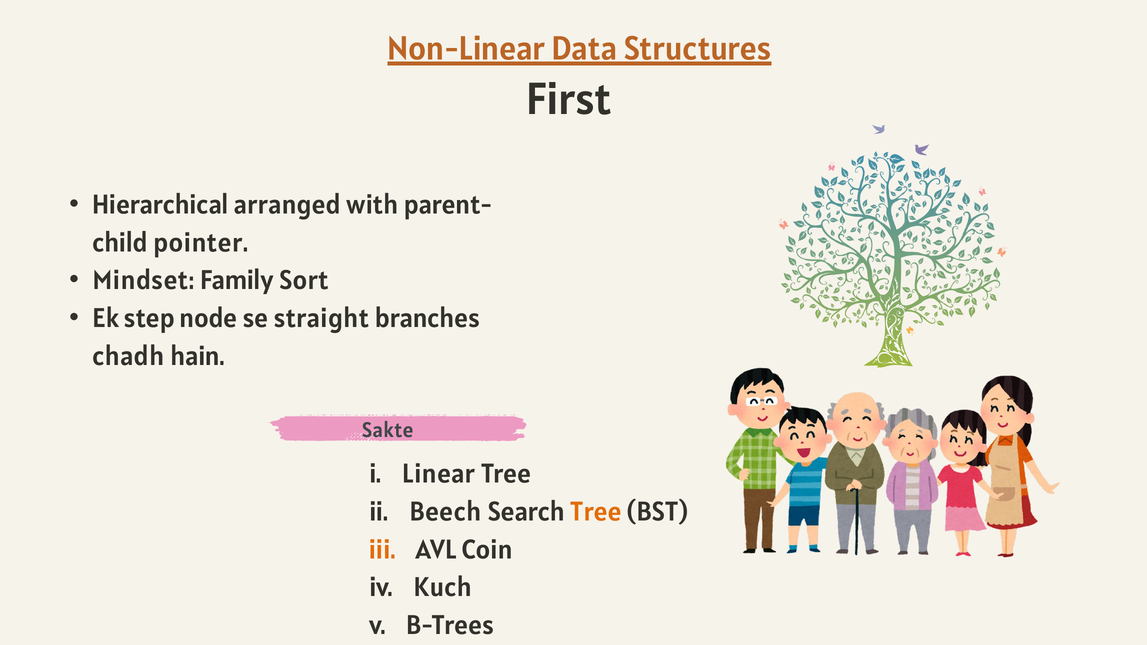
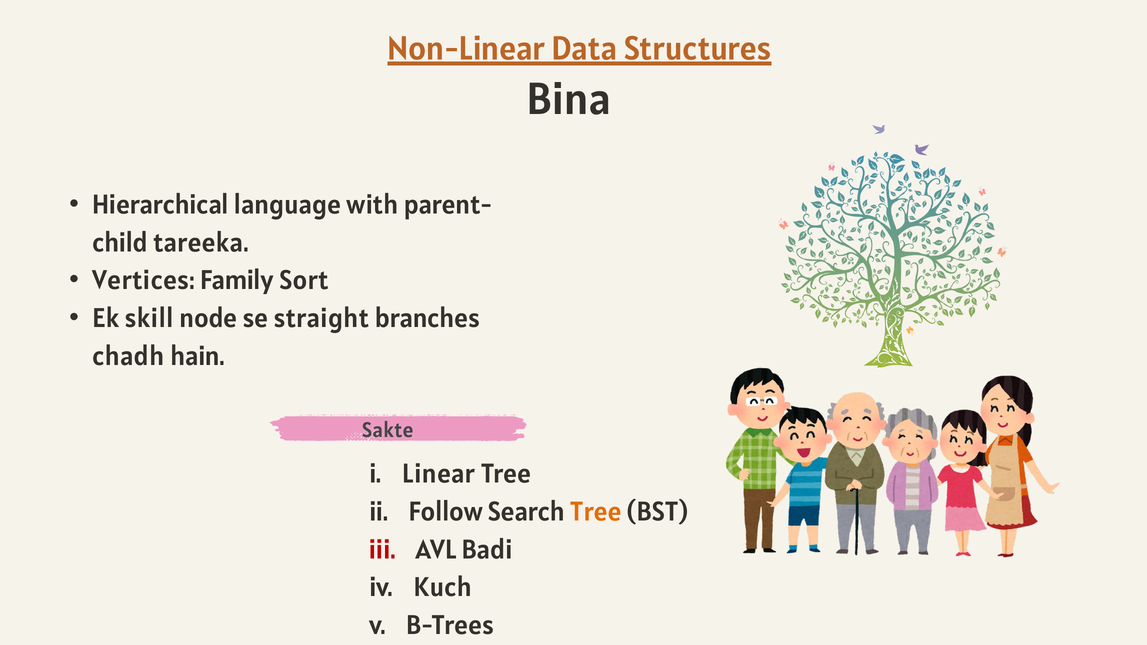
First: First -> Bina
arranged: arranged -> language
pointer: pointer -> tareeka
Mindset: Mindset -> Vertices
step: step -> skill
Beech: Beech -> Follow
iii colour: orange -> red
Coin: Coin -> Badi
